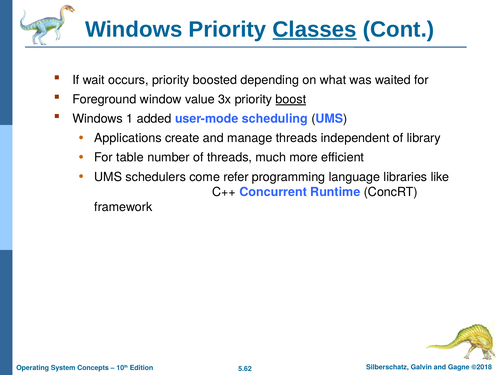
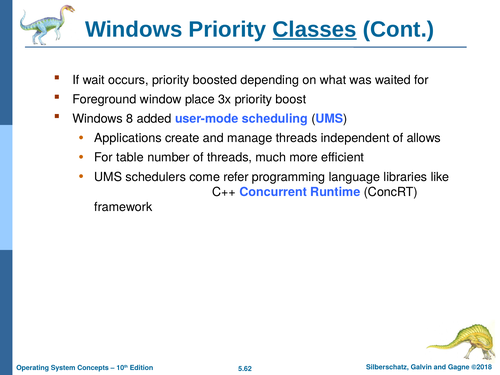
value: value -> place
boost underline: present -> none
1: 1 -> 8
library: library -> allows
